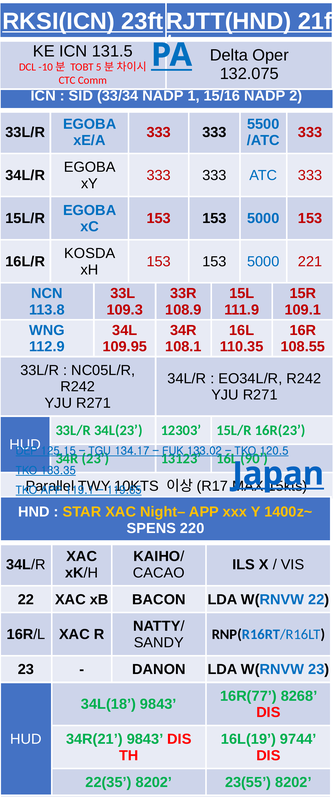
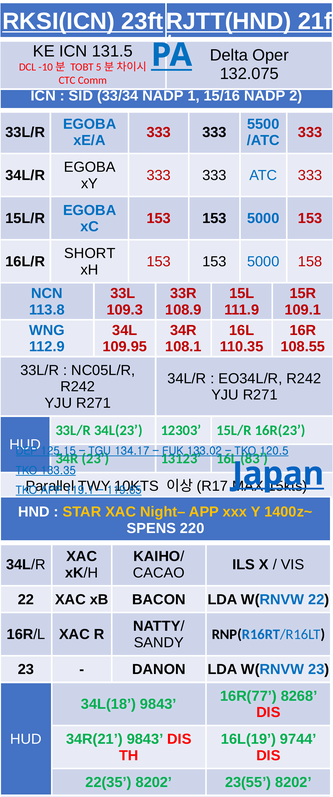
KOSDA: KOSDA -> SHORT
221: 221 -> 158
90: 90 -> 83
